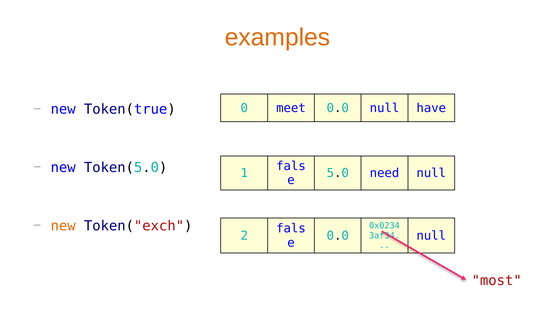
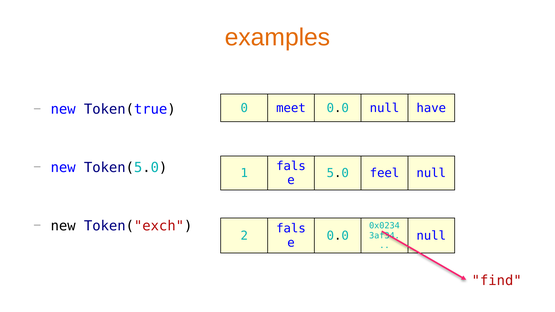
need: need -> feel
new at (63, 226) colour: orange -> black
most: most -> find
